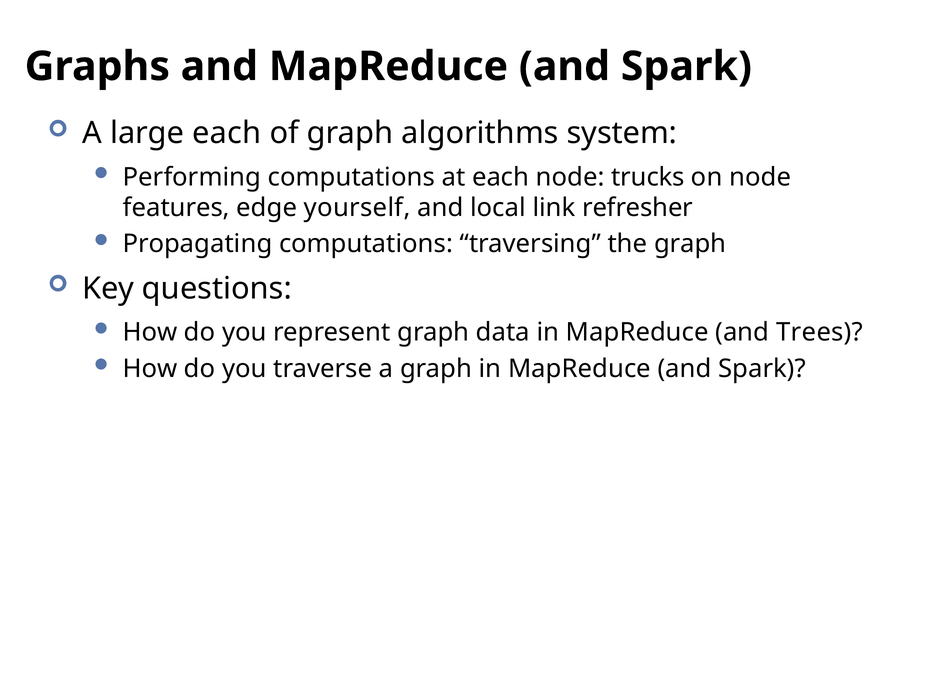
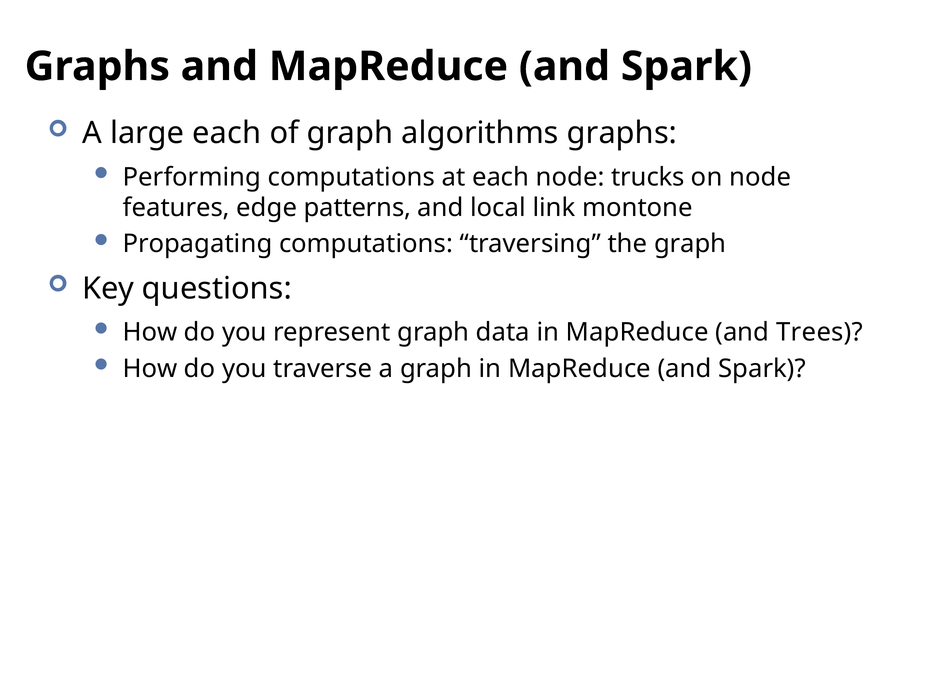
algorithms system: system -> graphs
yourself: yourself -> patterns
refresher: refresher -> montone
